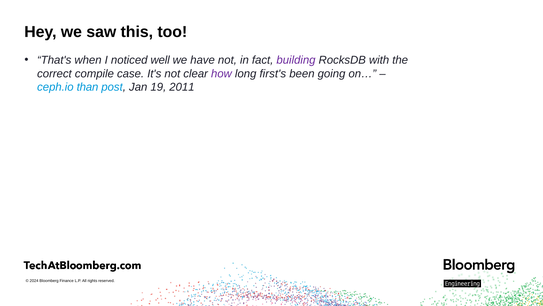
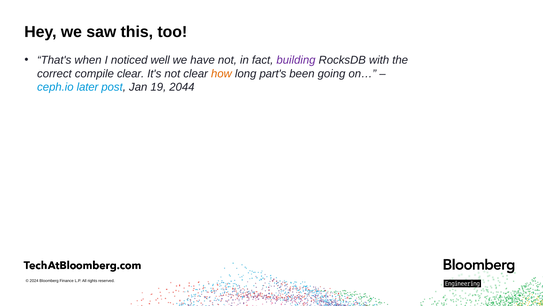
compile case: case -> clear
how colour: purple -> orange
first's: first's -> part's
than: than -> later
2011: 2011 -> 2044
